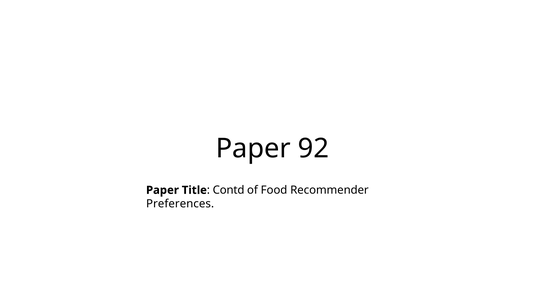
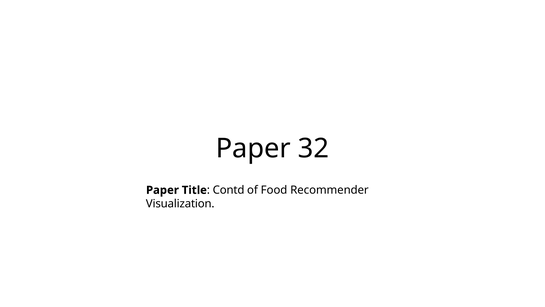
92: 92 -> 32
Preferences: Preferences -> Visualization
